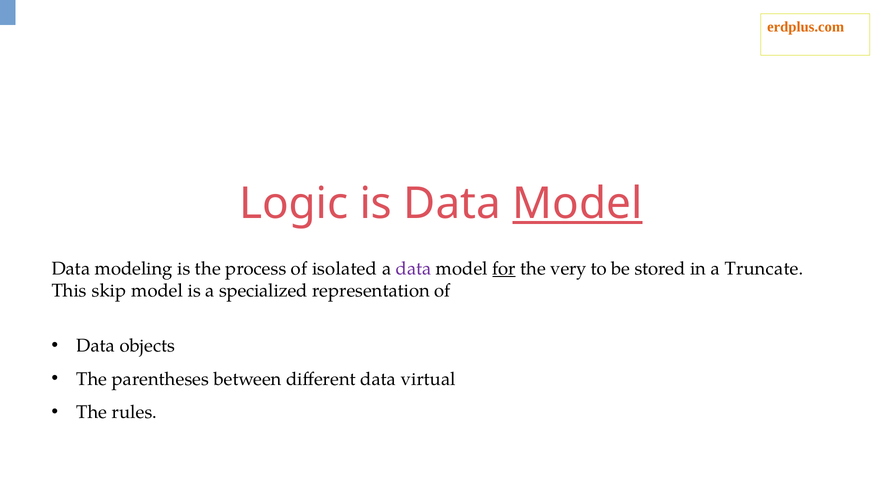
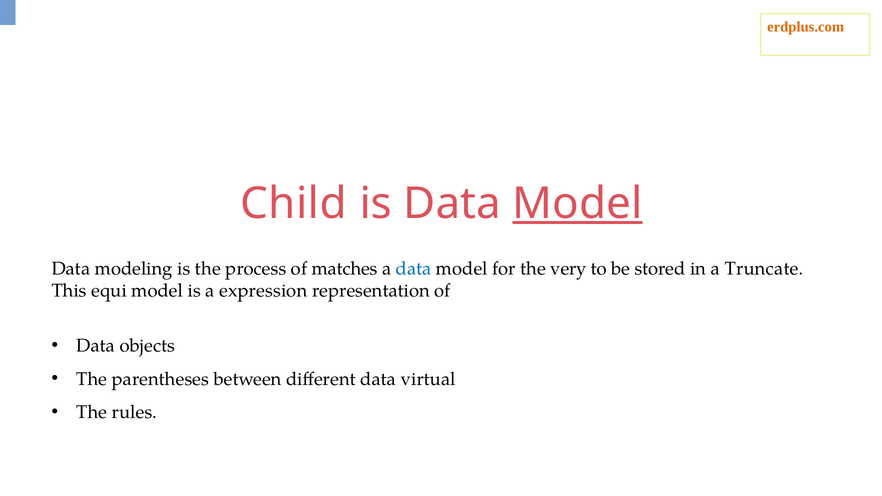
Logic: Logic -> Child
isolated: isolated -> matches
data at (414, 269) colour: purple -> blue
for underline: present -> none
skip: skip -> equi
specialized: specialized -> expression
